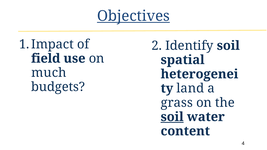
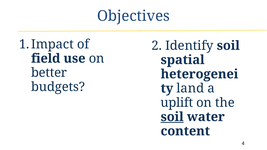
Objectives underline: present -> none
much: much -> better
grass: grass -> uplift
